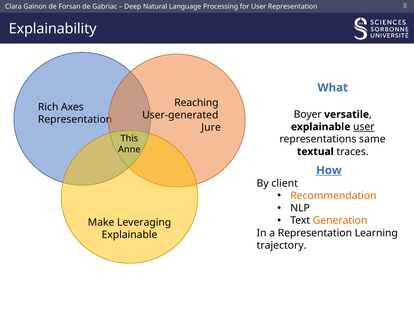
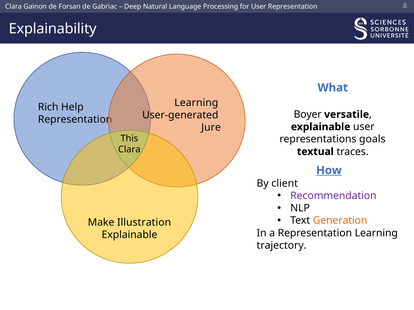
Reaching at (196, 103): Reaching -> Learning
Axes: Axes -> Help
user at (364, 127) underline: present -> none
same: same -> goals
Anne at (129, 150): Anne -> Clara
Recommendation colour: orange -> purple
Leveraging: Leveraging -> Illustration
